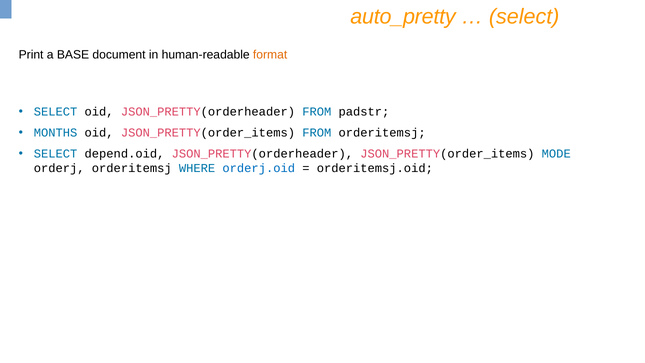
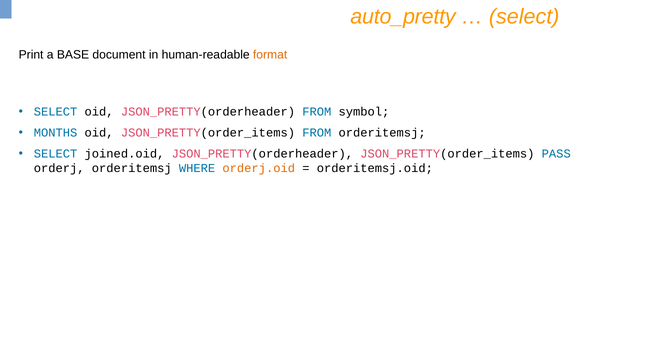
padstr: padstr -> symbol
depend.oid: depend.oid -> joined.oid
MODE: MODE -> PASS
orderj.oid colour: blue -> orange
